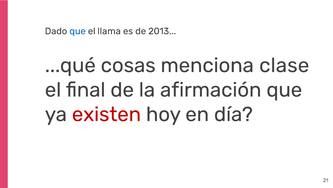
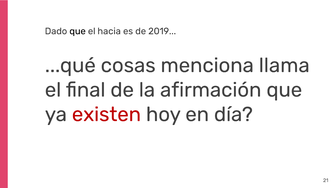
que at (78, 31) colour: blue -> black
llama: llama -> hacia
2013: 2013 -> 2019
clase: clase -> llama
